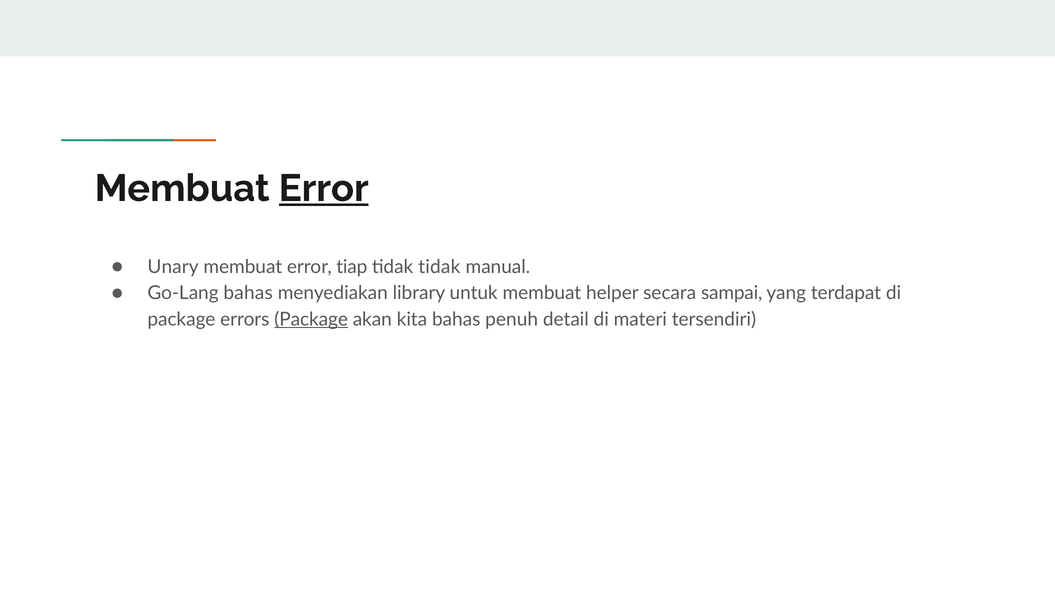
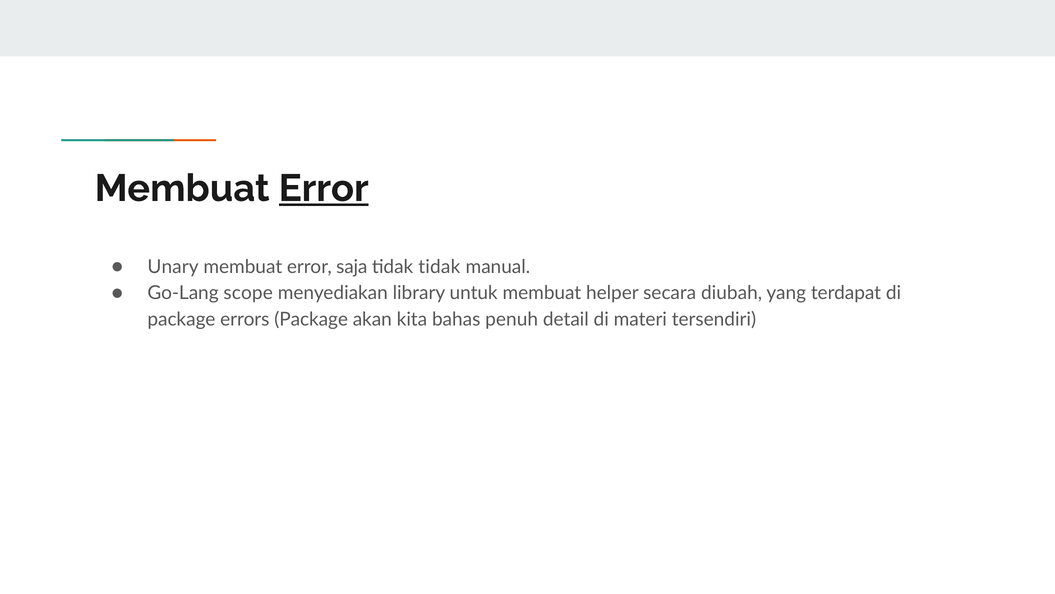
tiap: tiap -> saja
Go-Lang bahas: bahas -> scope
sampai: sampai -> diubah
Package at (311, 319) underline: present -> none
